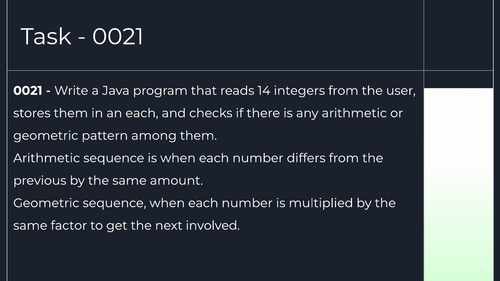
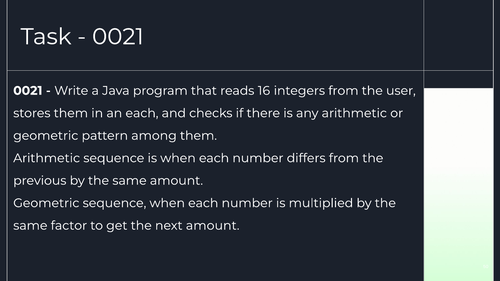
14: 14 -> 16
next involved: involved -> amount
